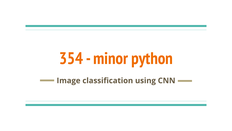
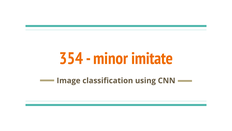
python: python -> imitate
